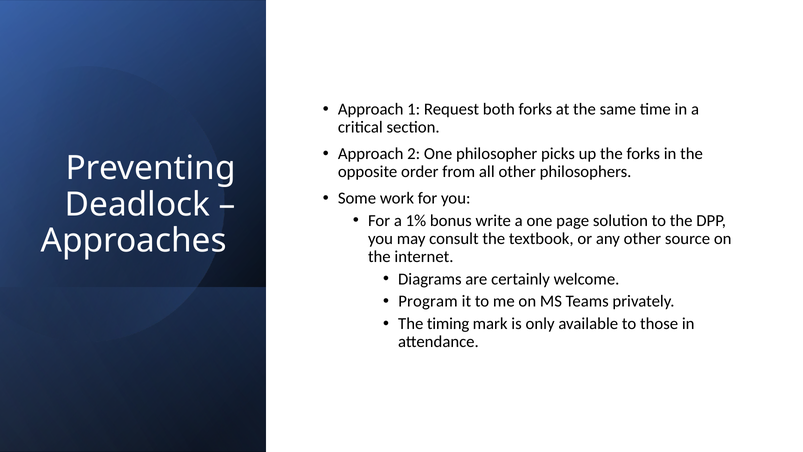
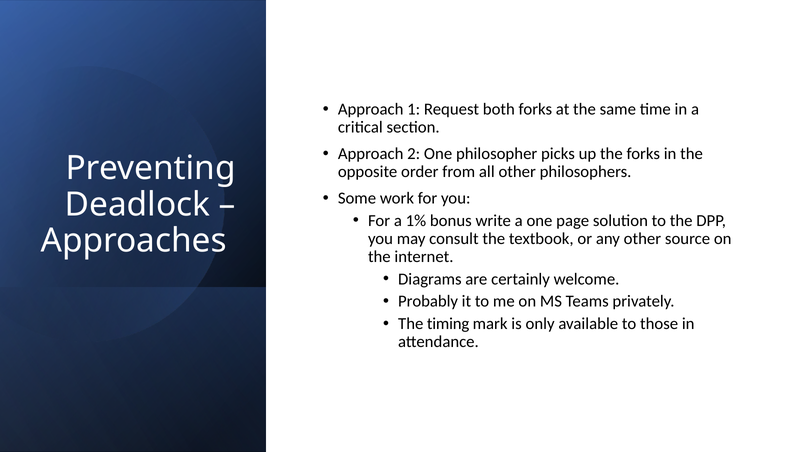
Program: Program -> Probably
